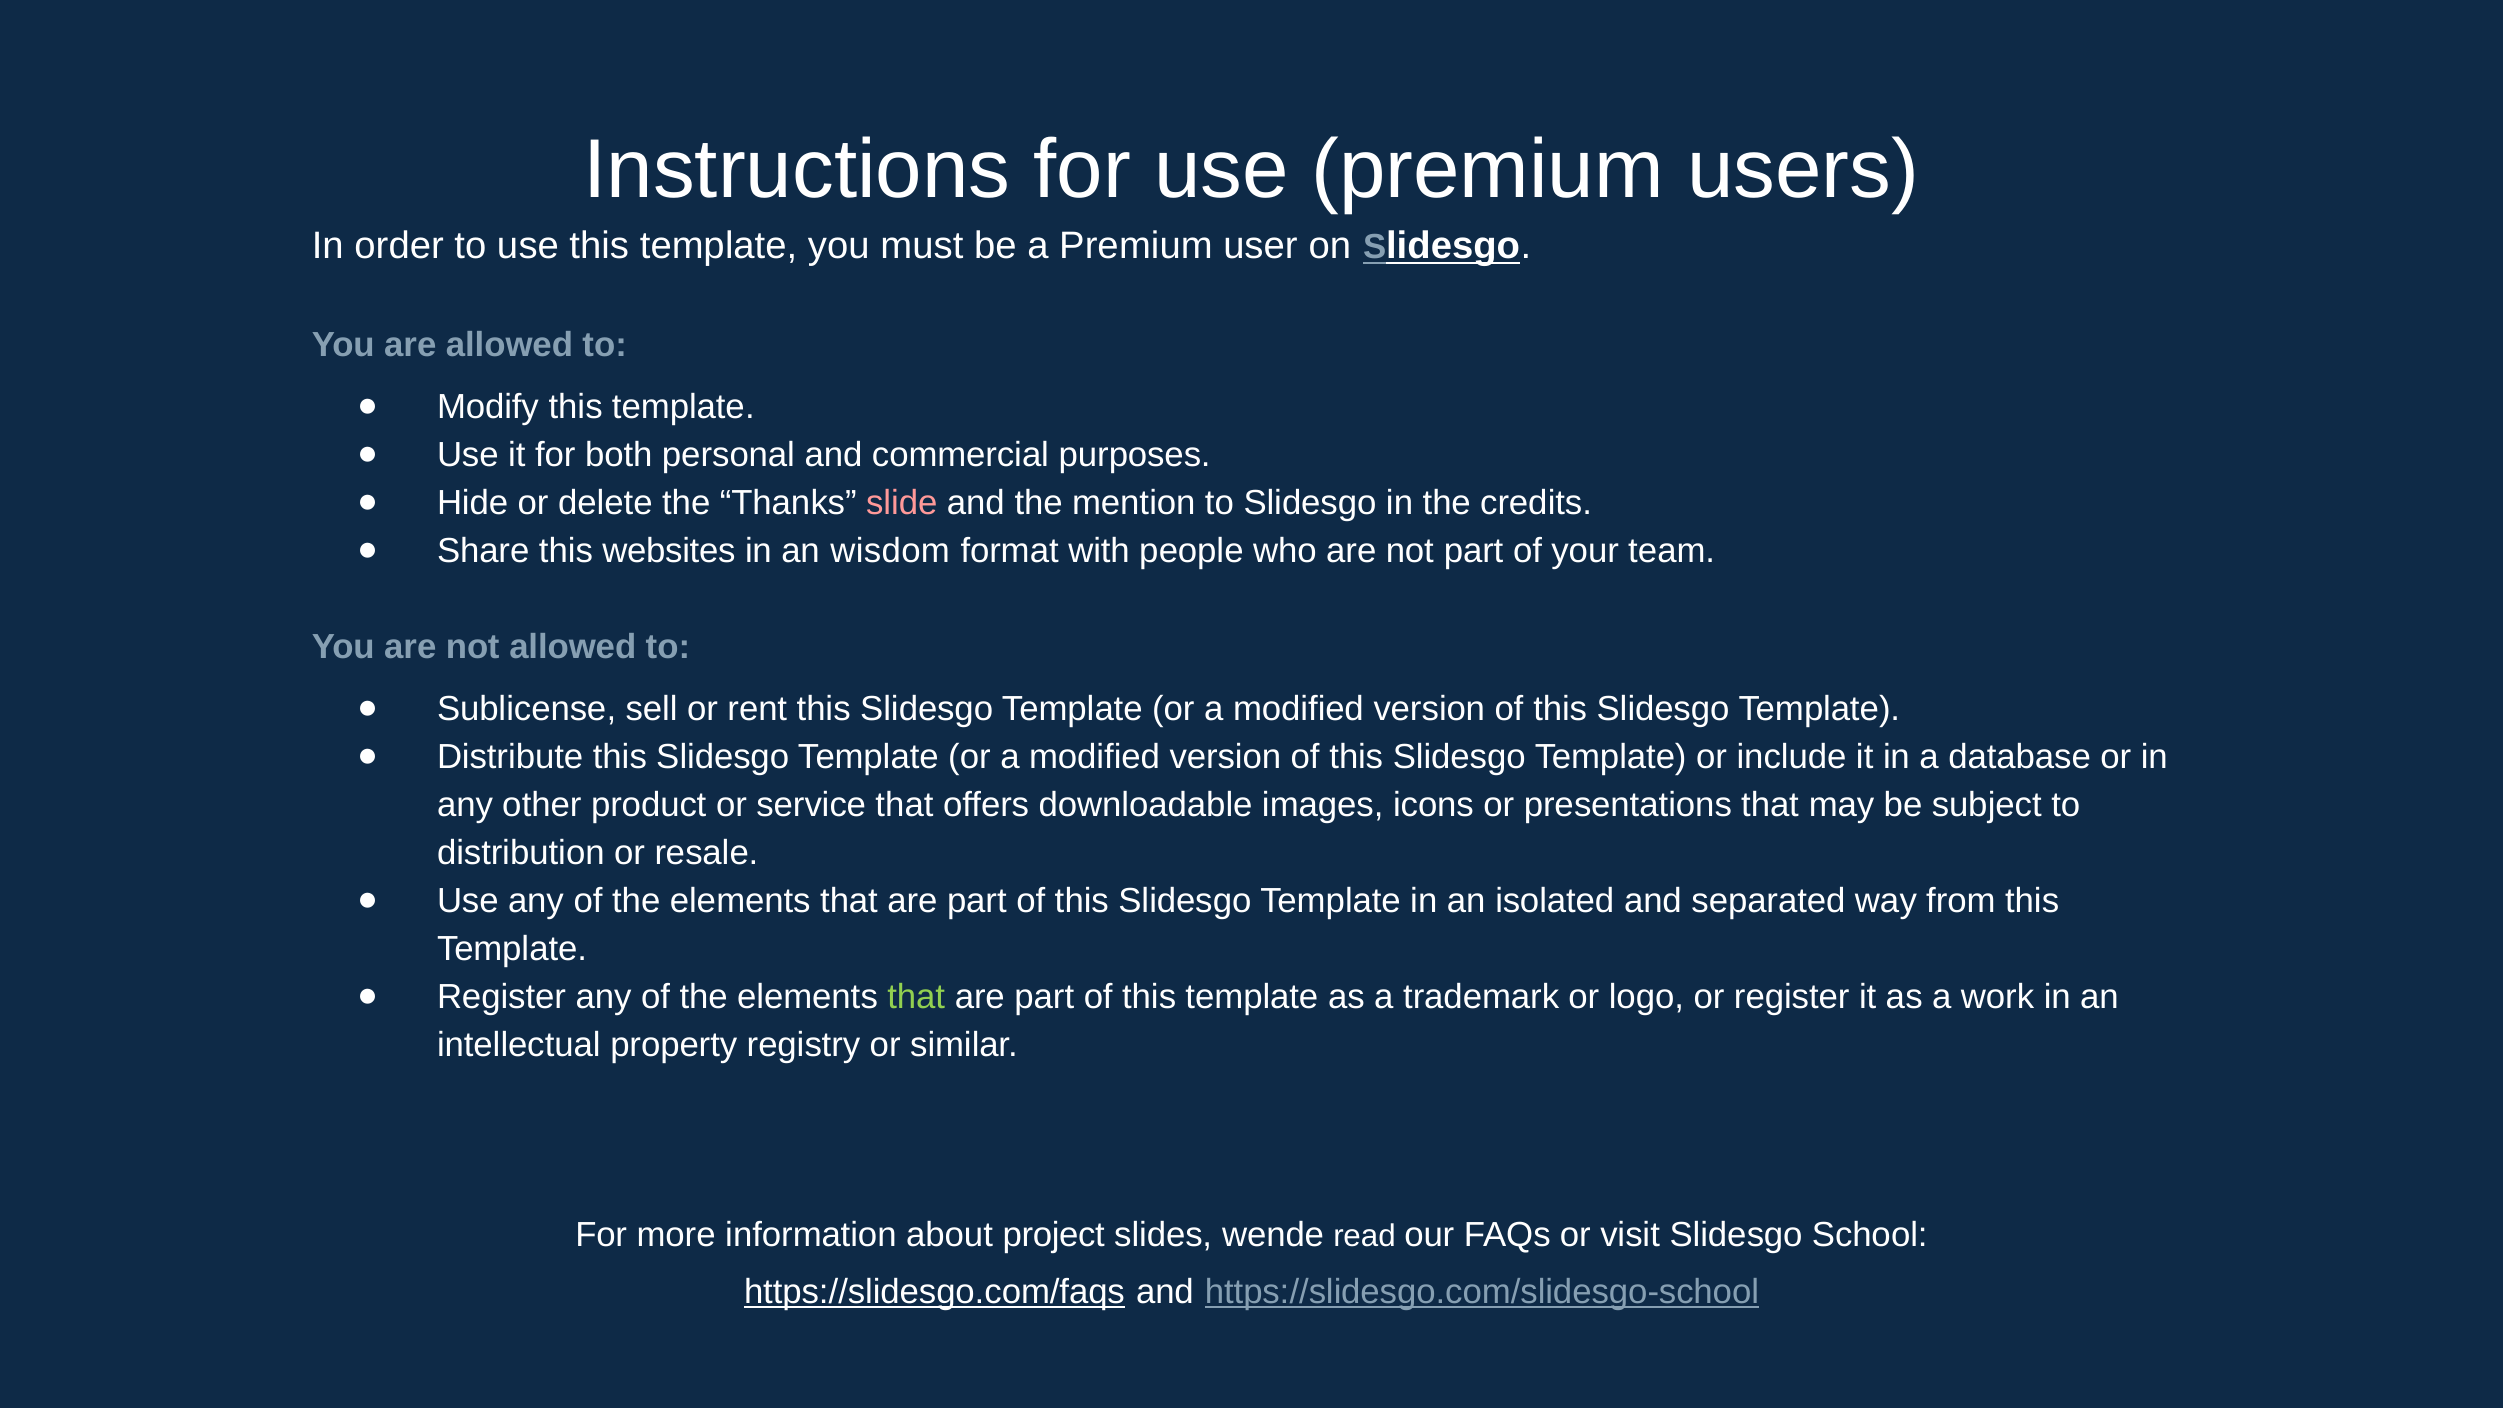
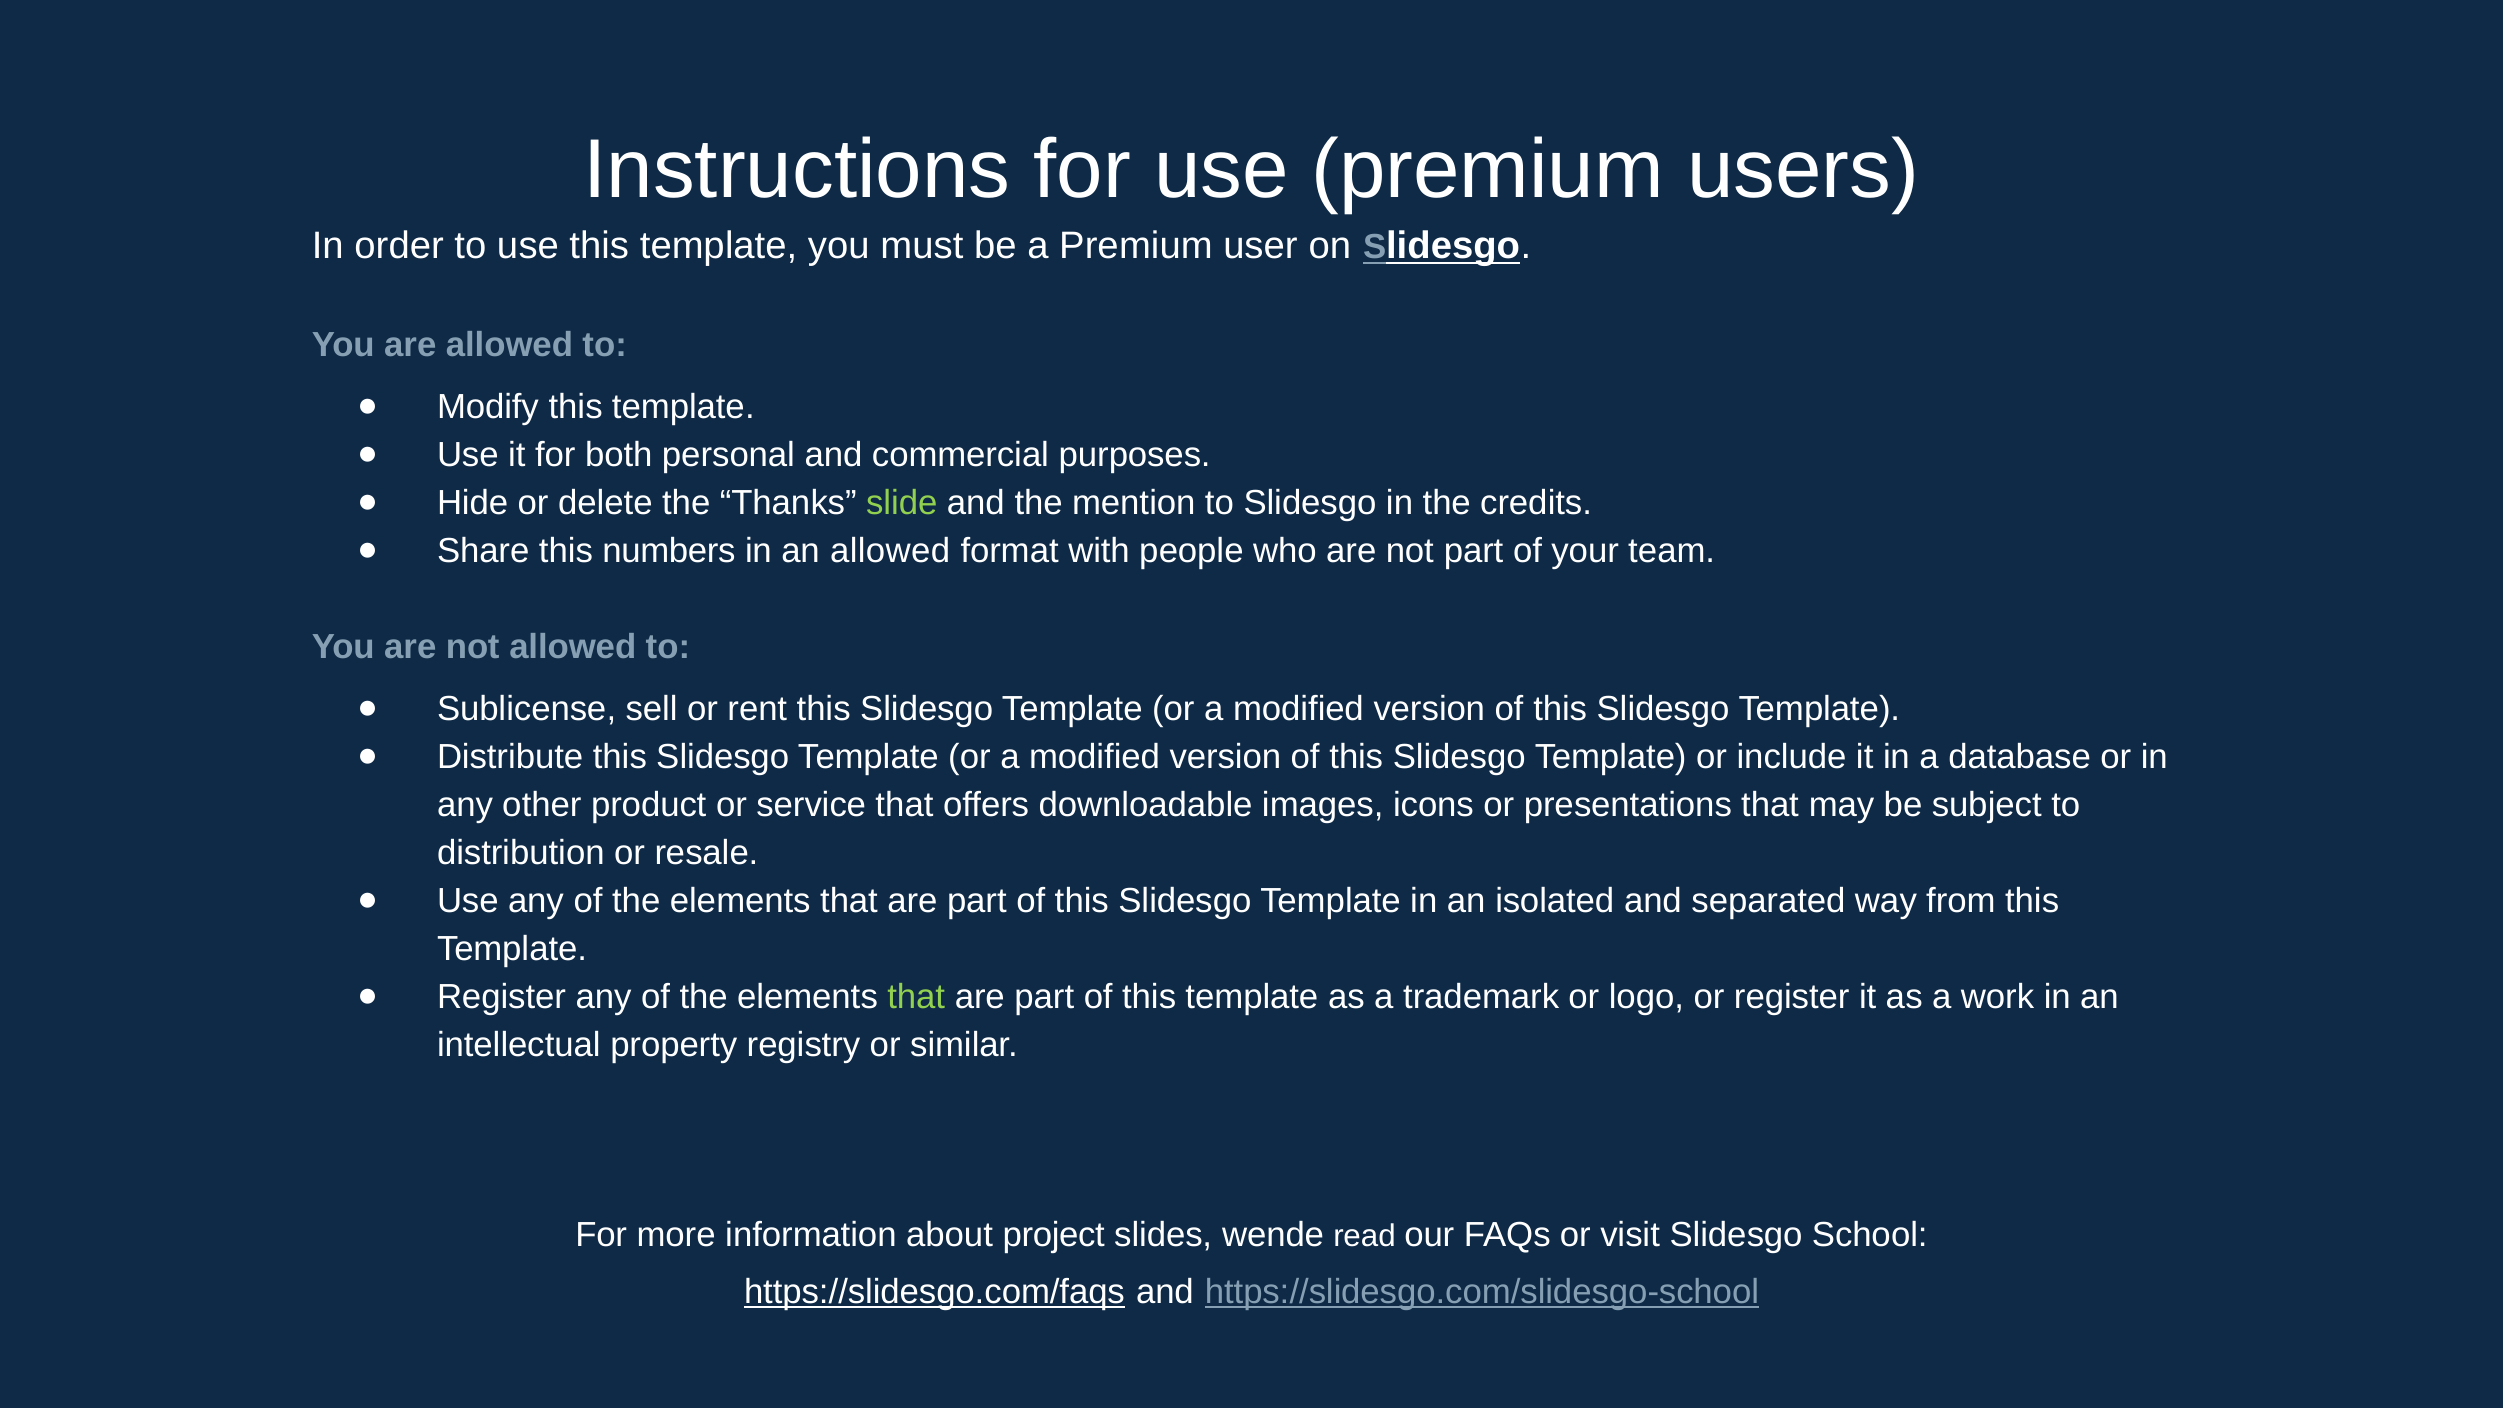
slide colour: pink -> light green
websites: websites -> numbers
an wisdom: wisdom -> allowed
